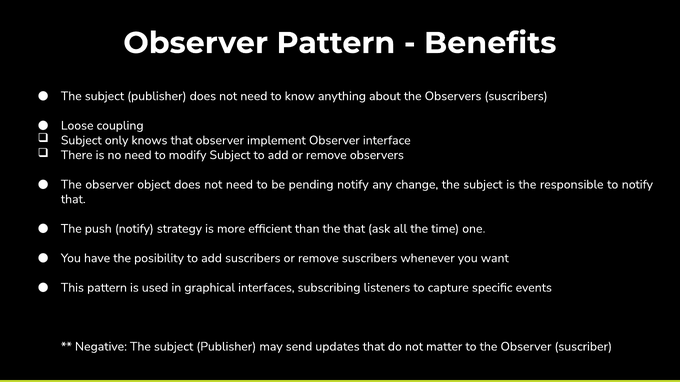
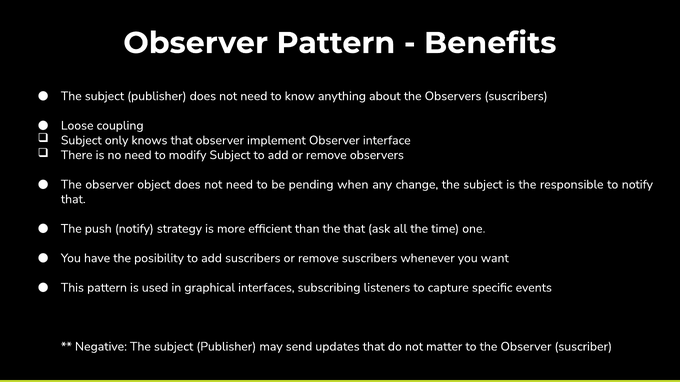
pending notify: notify -> when
